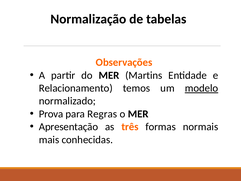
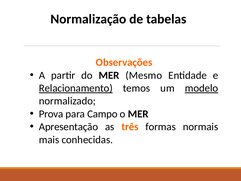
Martins: Martins -> Mesmo
Relacionamento underline: none -> present
Regras: Regras -> Campo
